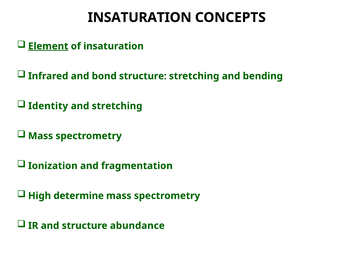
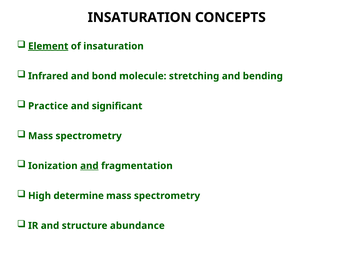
bond structure: structure -> molecule
Identity: Identity -> Practice
and stretching: stretching -> significant
and at (89, 166) underline: none -> present
